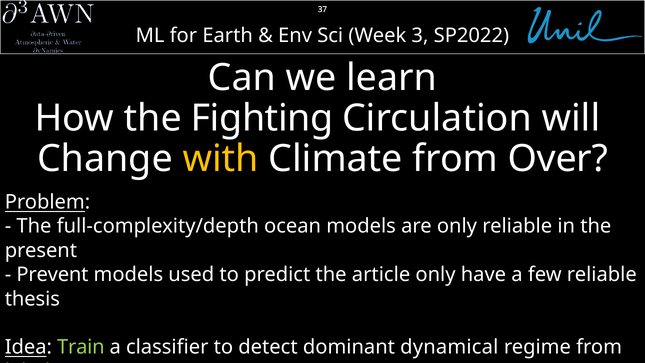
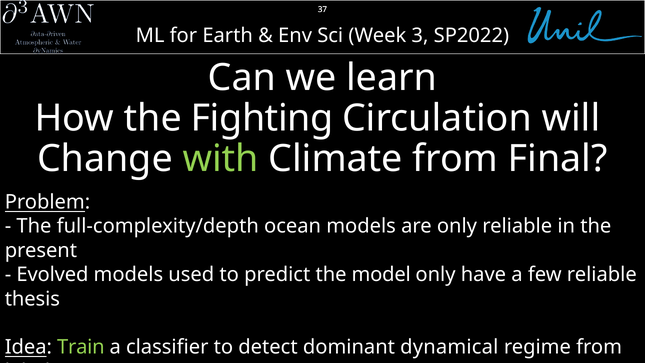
with at (221, 159) colour: yellow -> light green
Over: Over -> Final
Prevent: Prevent -> Evolved
article: article -> model
